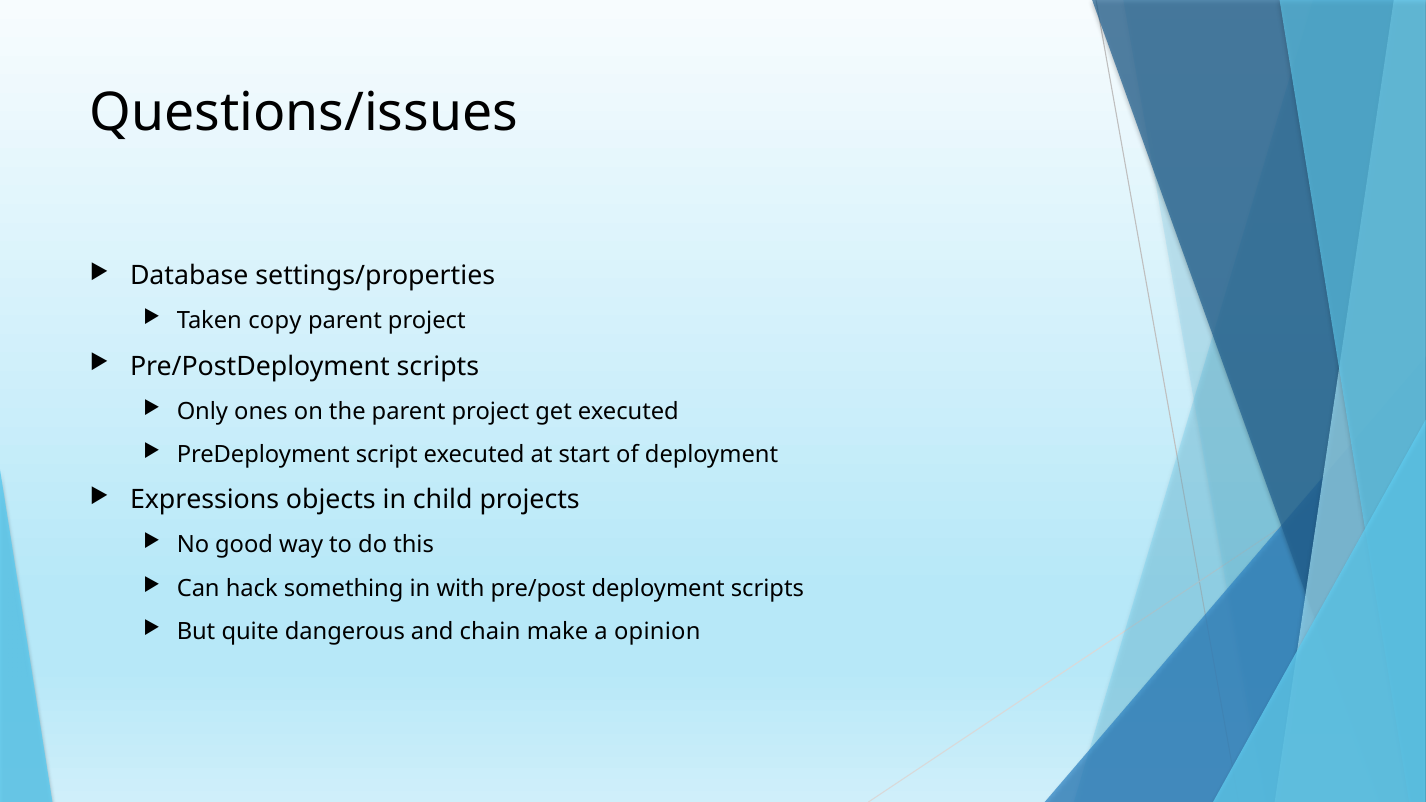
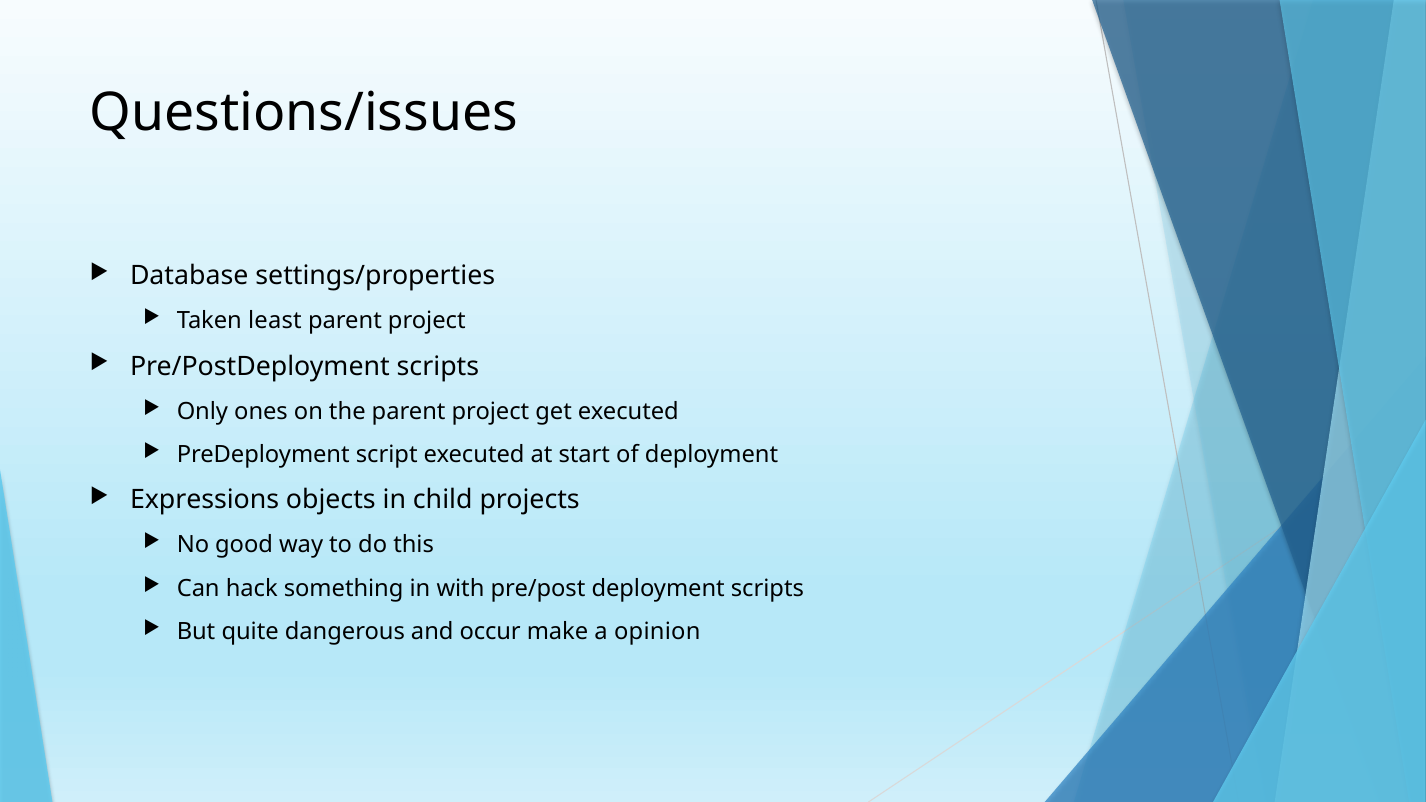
copy: copy -> least
chain: chain -> occur
